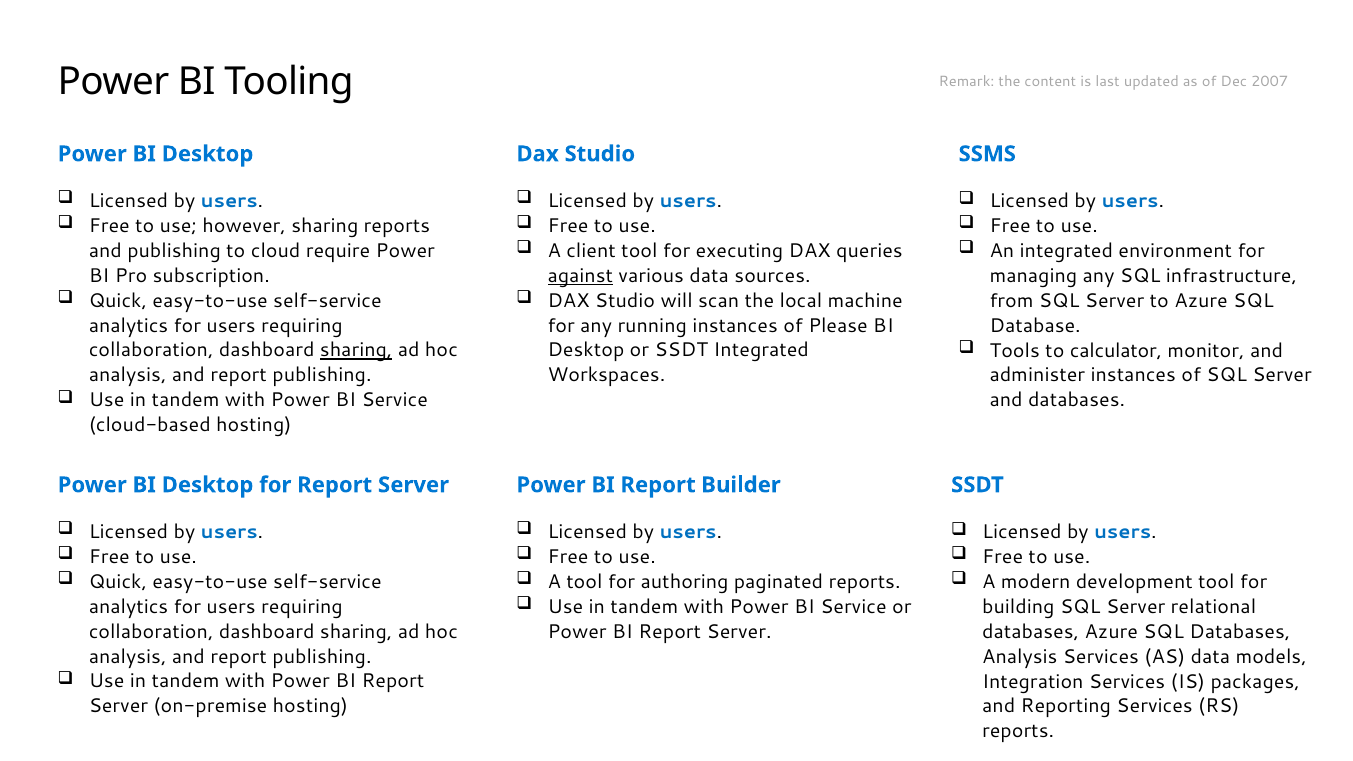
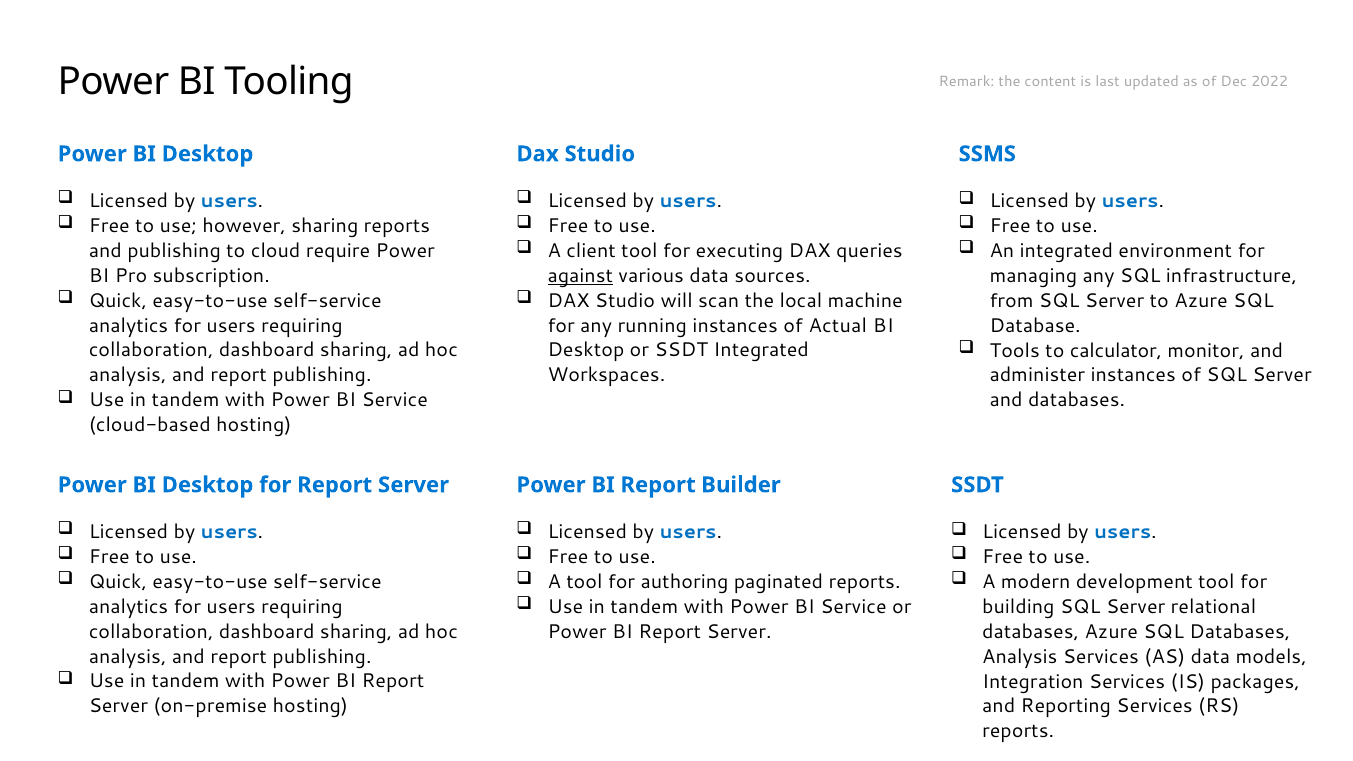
2007: 2007 -> 2022
Please: Please -> Actual
sharing at (356, 350) underline: present -> none
